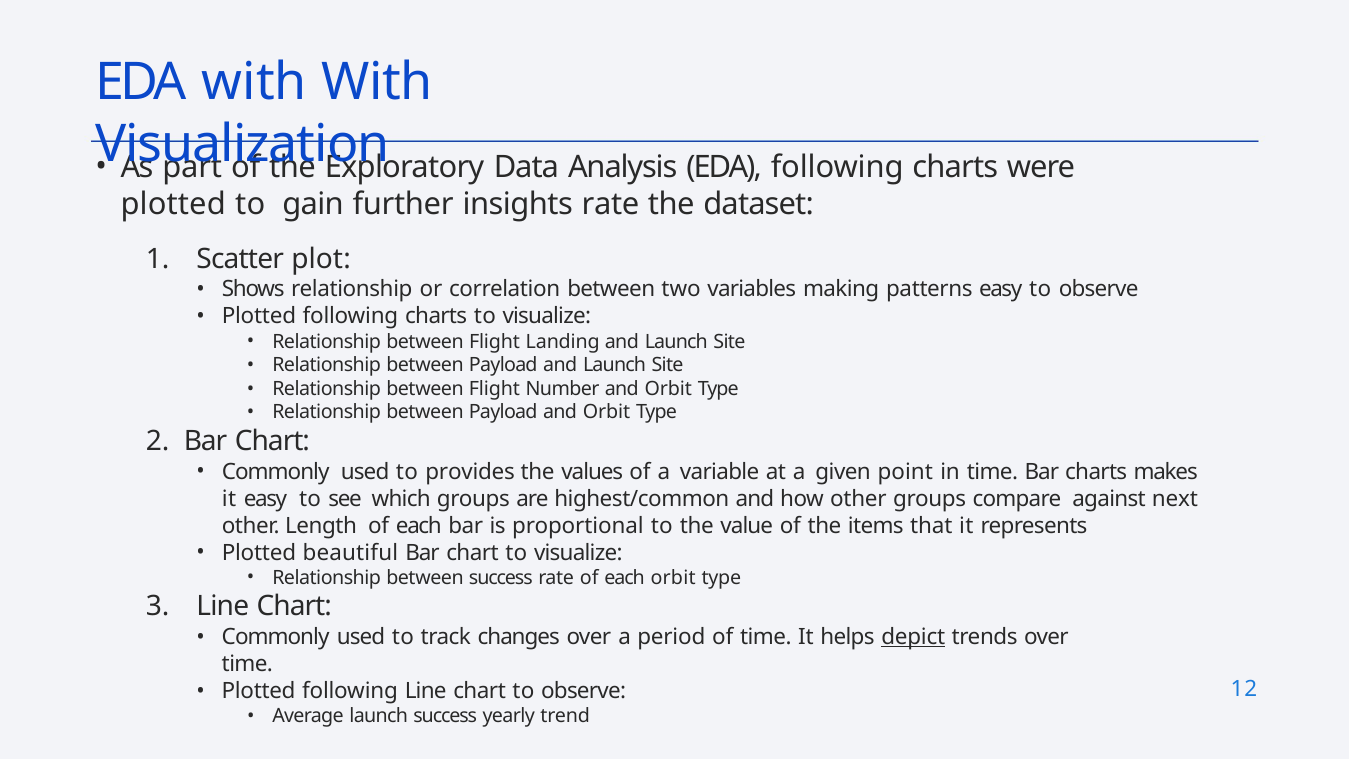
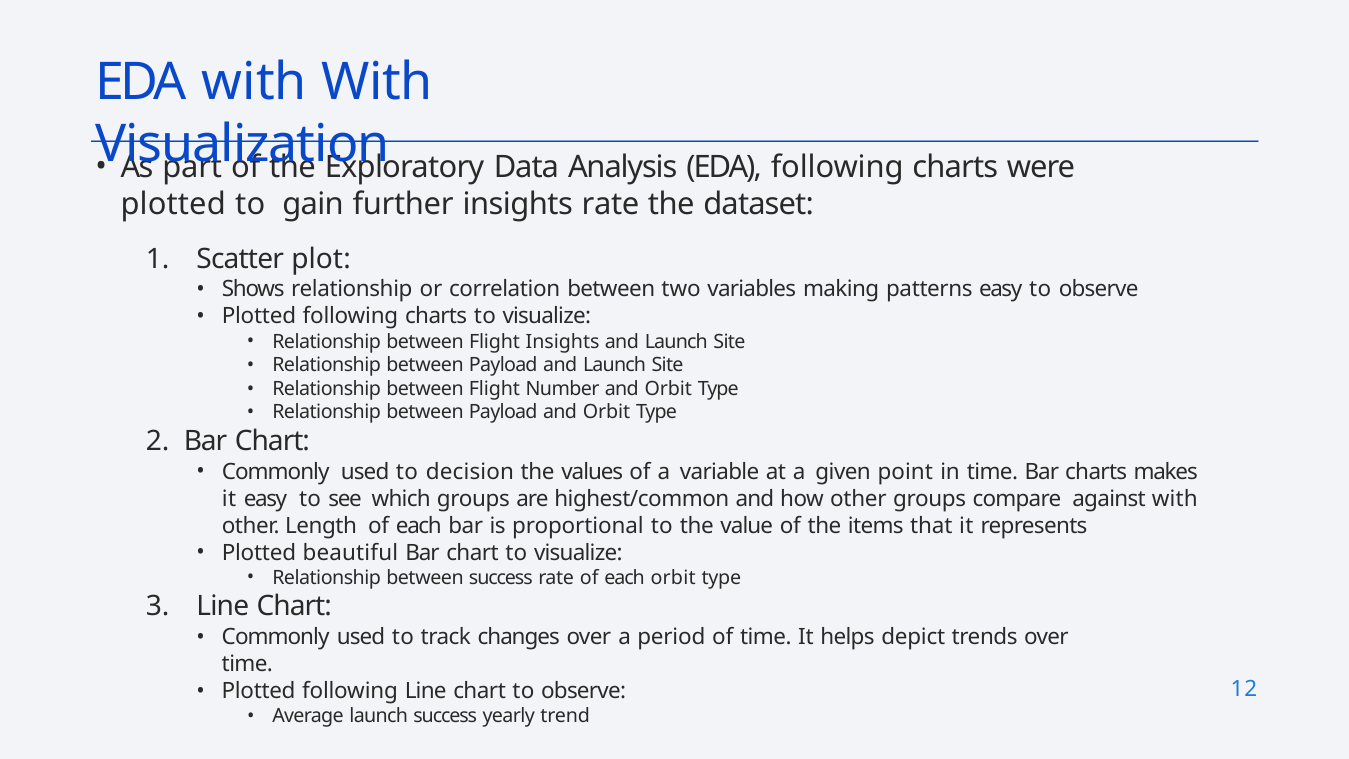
Flight Landing: Landing -> Insights
provides: provides -> decision
against next: next -> with
depict underline: present -> none
